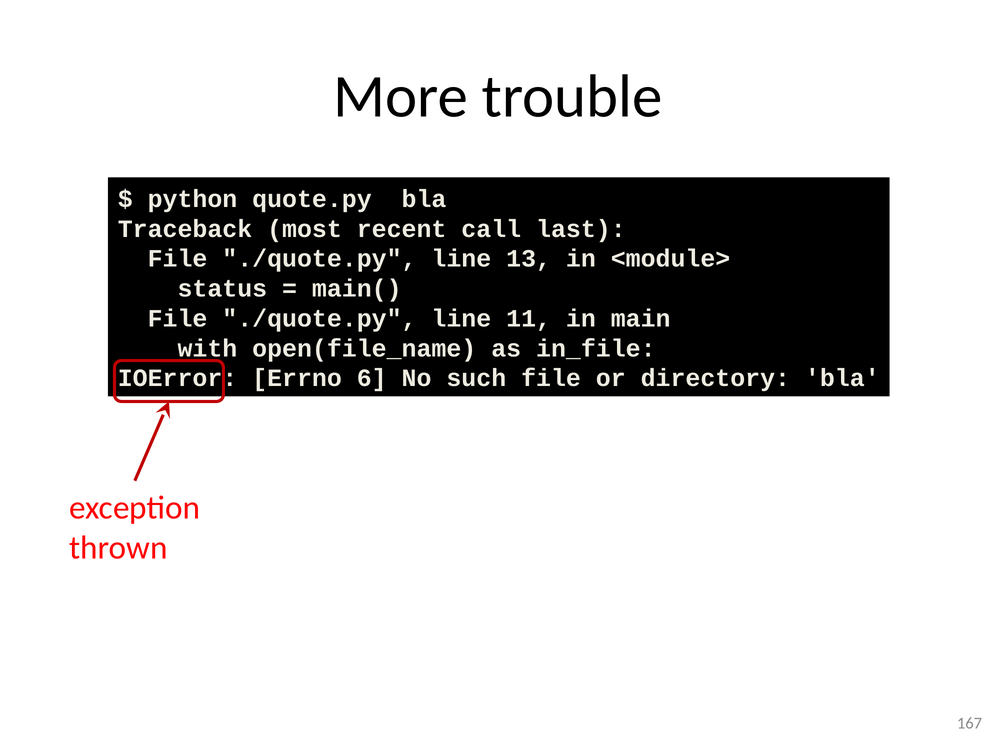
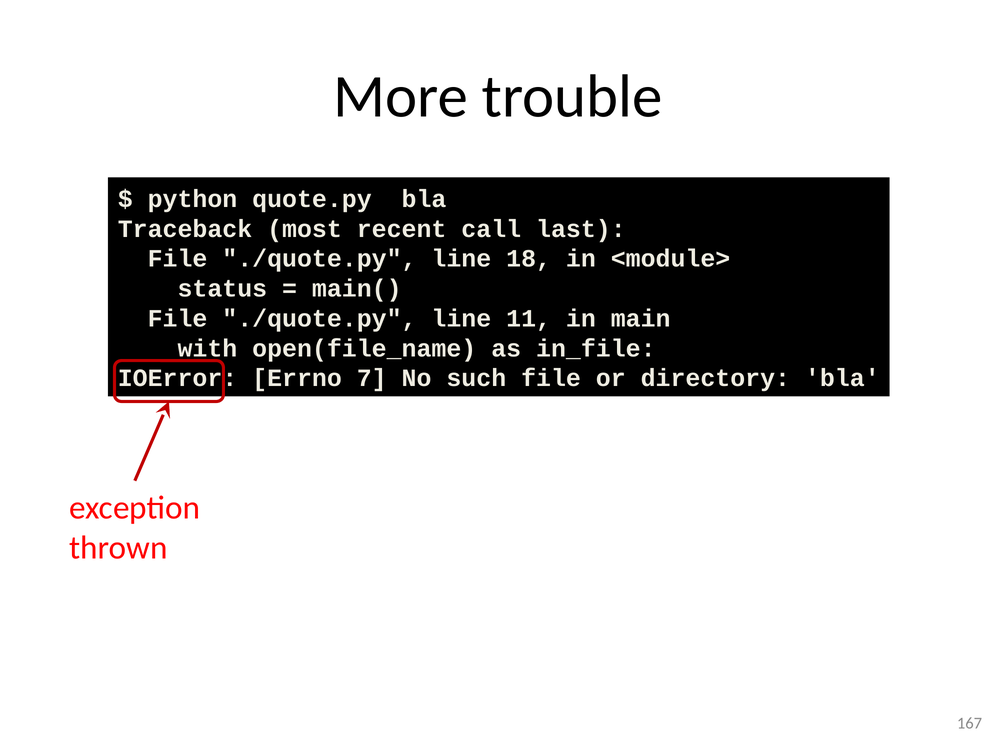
13: 13 -> 18
6: 6 -> 7
